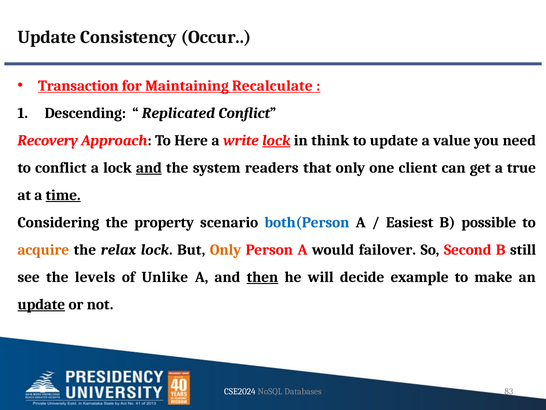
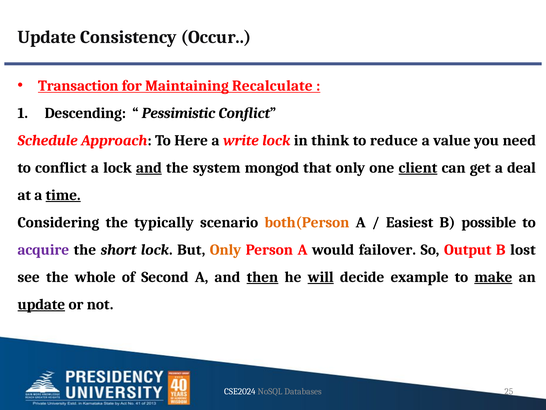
Replicated: Replicated -> Pessimistic
Recovery: Recovery -> Schedule
lock at (276, 140) underline: present -> none
to update: update -> reduce
readers: readers -> mongod
client underline: none -> present
true: true -> deal
property: property -> typically
both(Person colour: blue -> orange
acquire colour: orange -> purple
relax: relax -> short
Second: Second -> Output
still: still -> lost
levels: levels -> whole
Unlike: Unlike -> Second
will underline: none -> present
make underline: none -> present
83: 83 -> 25
